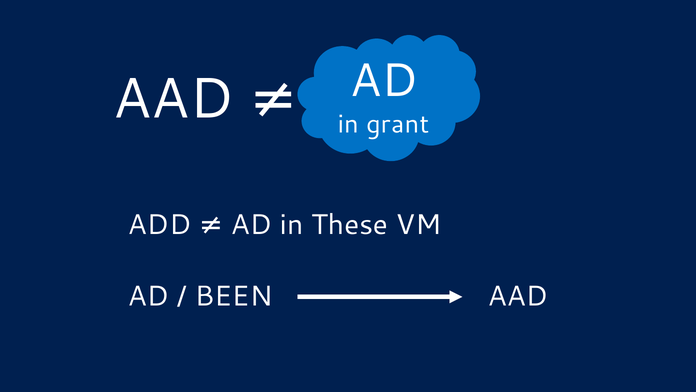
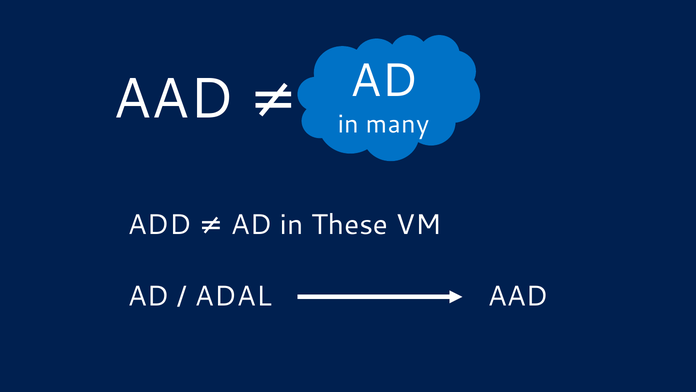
grant: grant -> many
BEEN: BEEN -> ADAL
